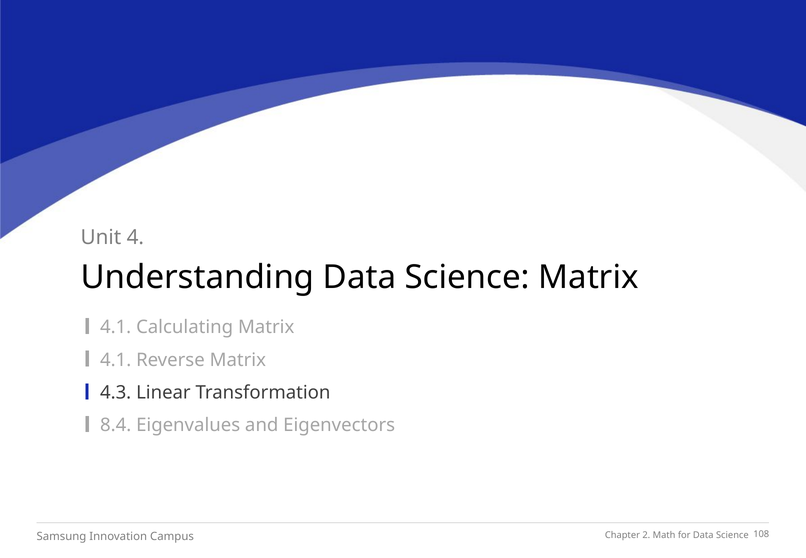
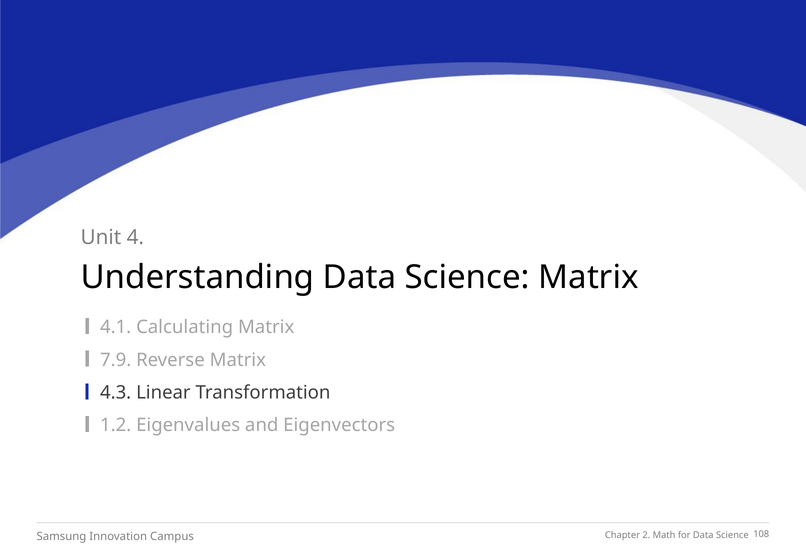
4.1 at (116, 360): 4.1 -> 7.9
8.4: 8.4 -> 1.2
